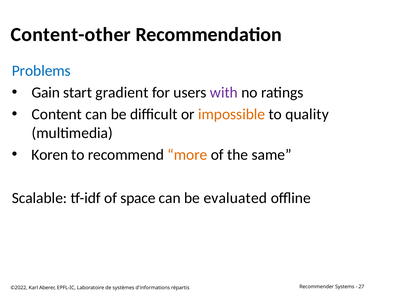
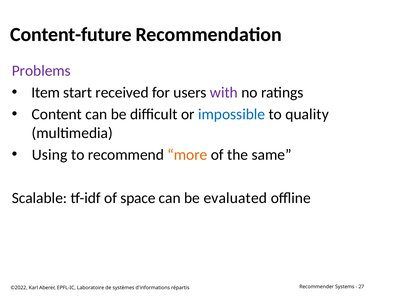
Content-other: Content-other -> Content-future
Problems colour: blue -> purple
Gain: Gain -> Item
gradient: gradient -> received
impossible colour: orange -> blue
Koren: Koren -> Using
